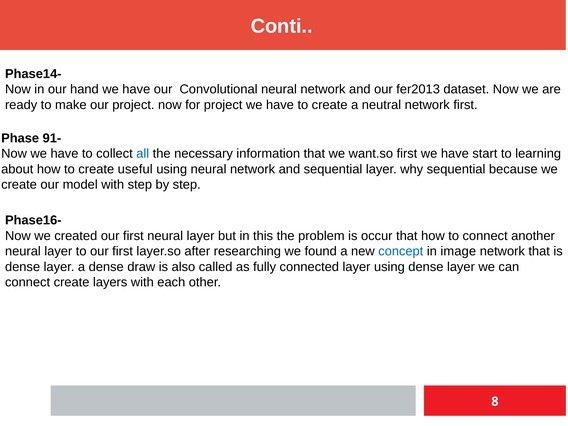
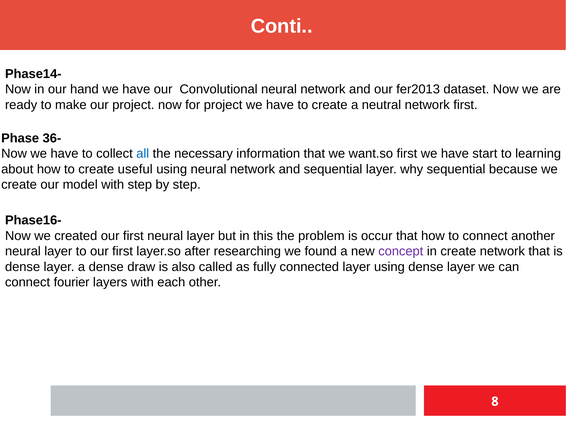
91-: 91- -> 36-
concept colour: blue -> purple
in image: image -> create
connect create: create -> fourier
